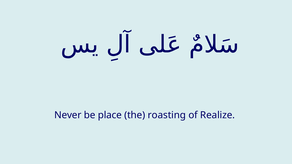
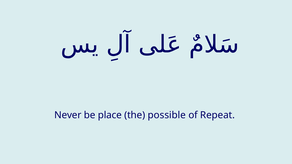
roasting: roasting -> possible
Realize: Realize -> Repeat
